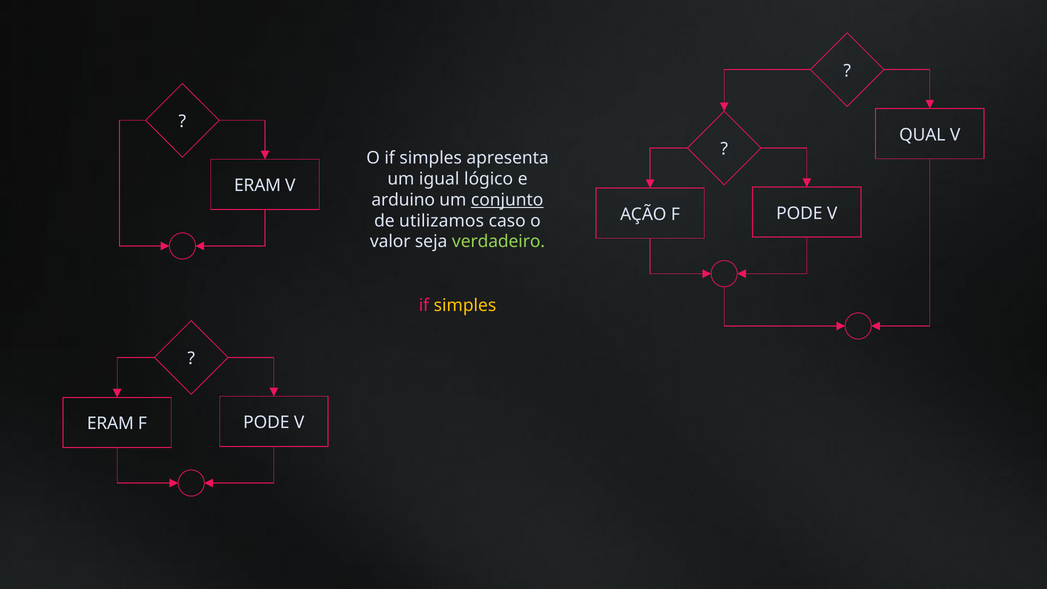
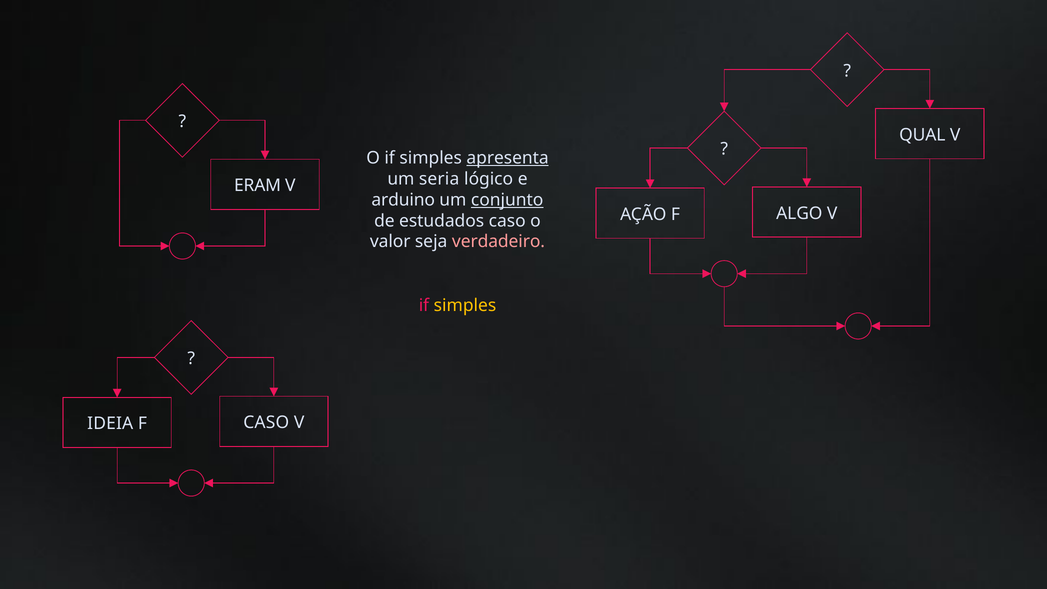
apresenta underline: none -> present
igual: igual -> seria
PODE at (799, 213): PODE -> ALGO
utilizamos: utilizamos -> estudados
verdadeiro colour: light green -> pink
PODE at (266, 423): PODE -> CASO
ERAM at (110, 424): ERAM -> IDEIA
